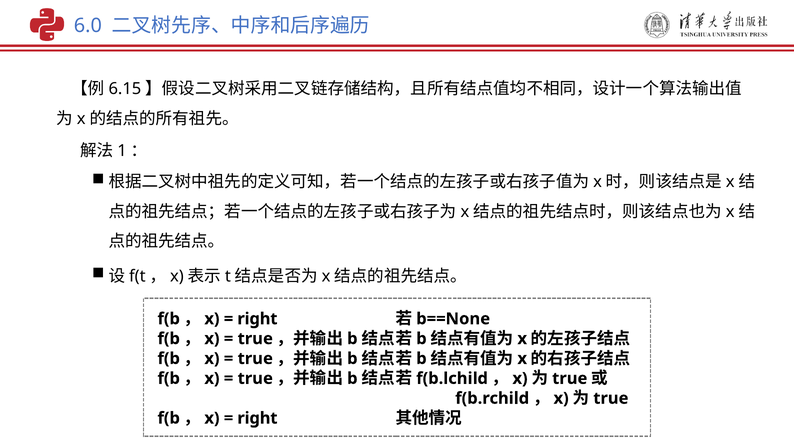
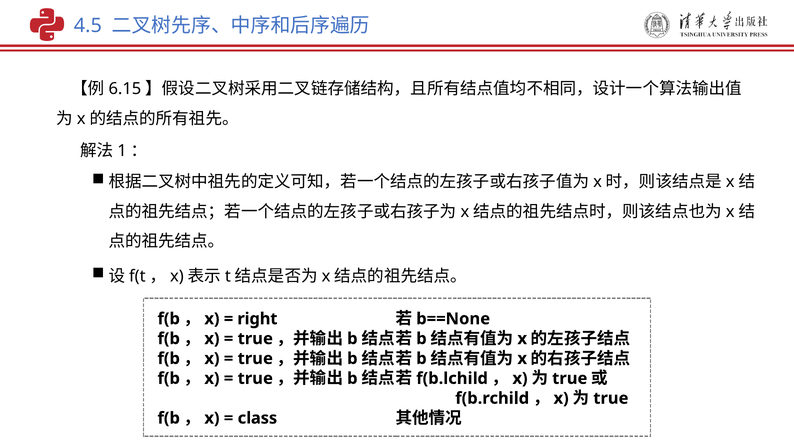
6.0: 6.0 -> 4.5
right at (257, 418): right -> class
